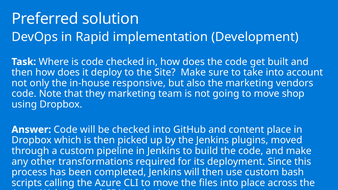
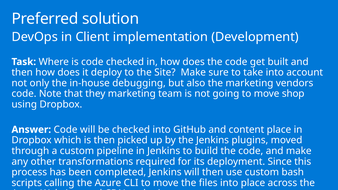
Rapid: Rapid -> Client
responsive: responsive -> debugging
